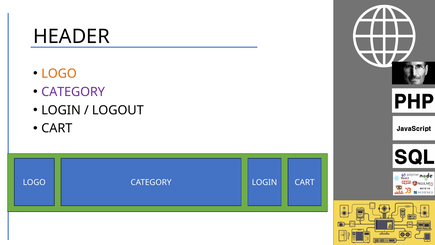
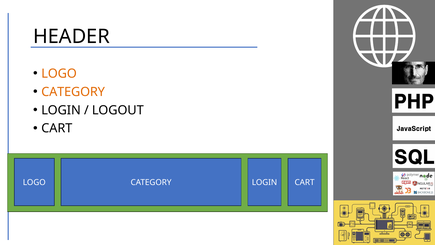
CATEGORY at (73, 92) colour: purple -> orange
